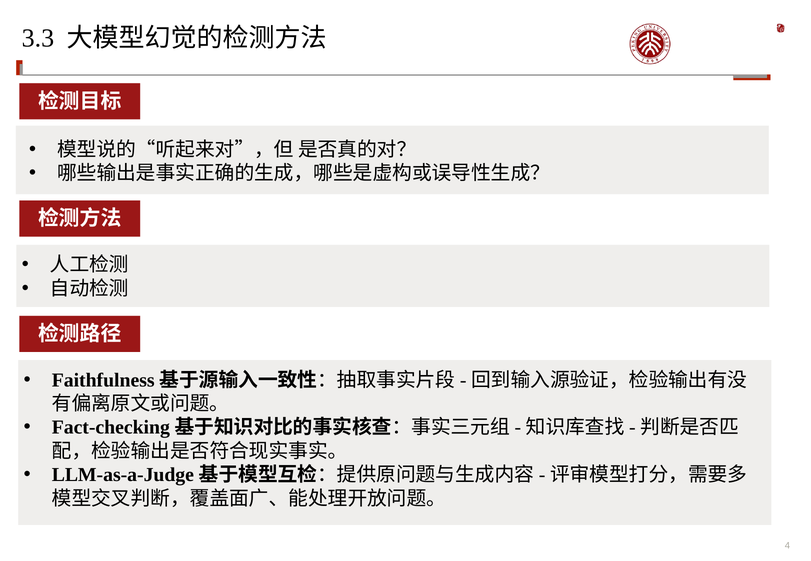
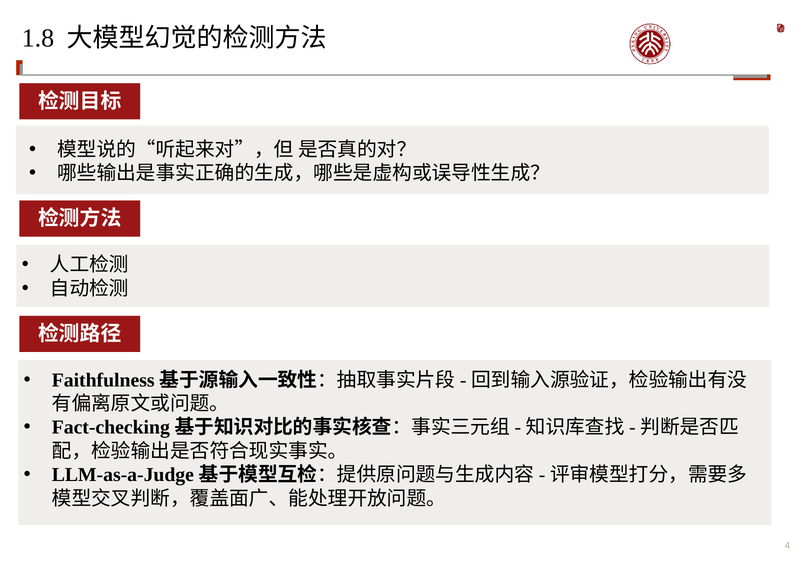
3.3: 3.3 -> 1.8
